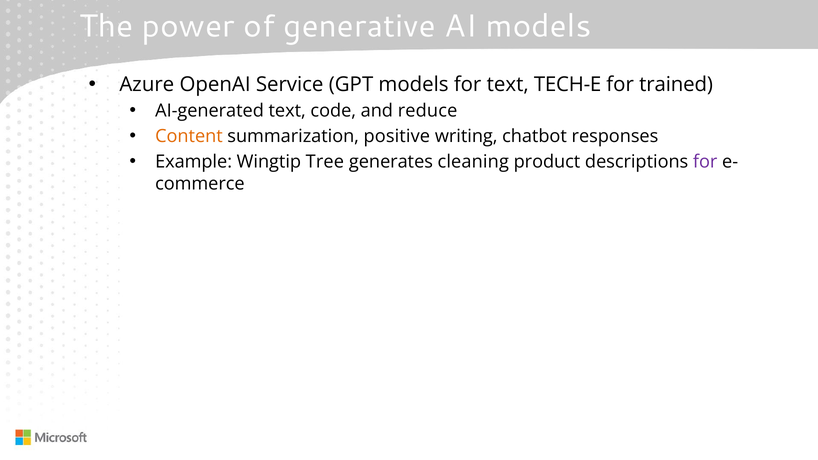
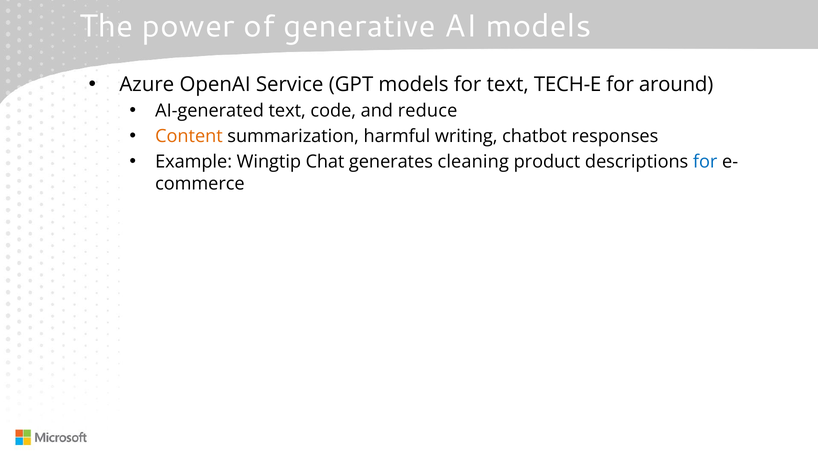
trained: trained -> around
positive: positive -> harmful
Tree: Tree -> Chat
for at (705, 162) colour: purple -> blue
